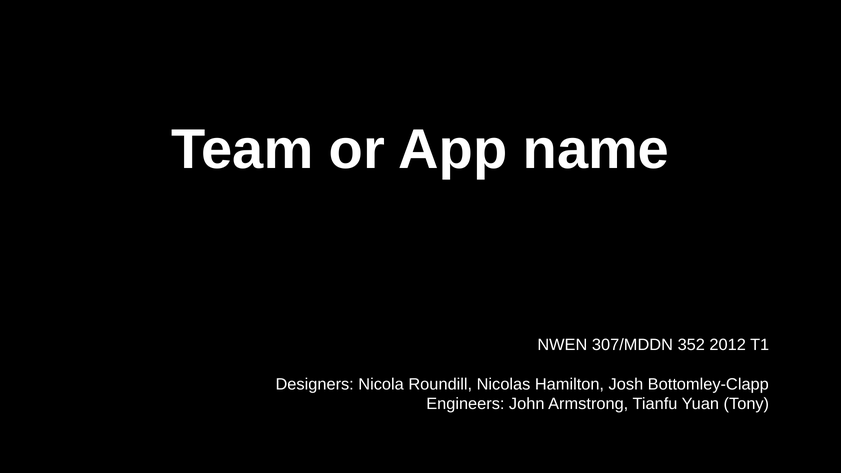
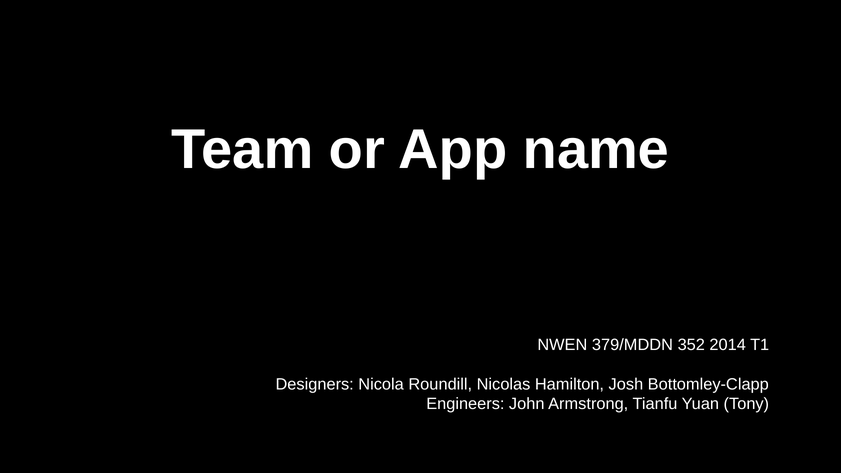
307/MDDN: 307/MDDN -> 379/MDDN
2012: 2012 -> 2014
